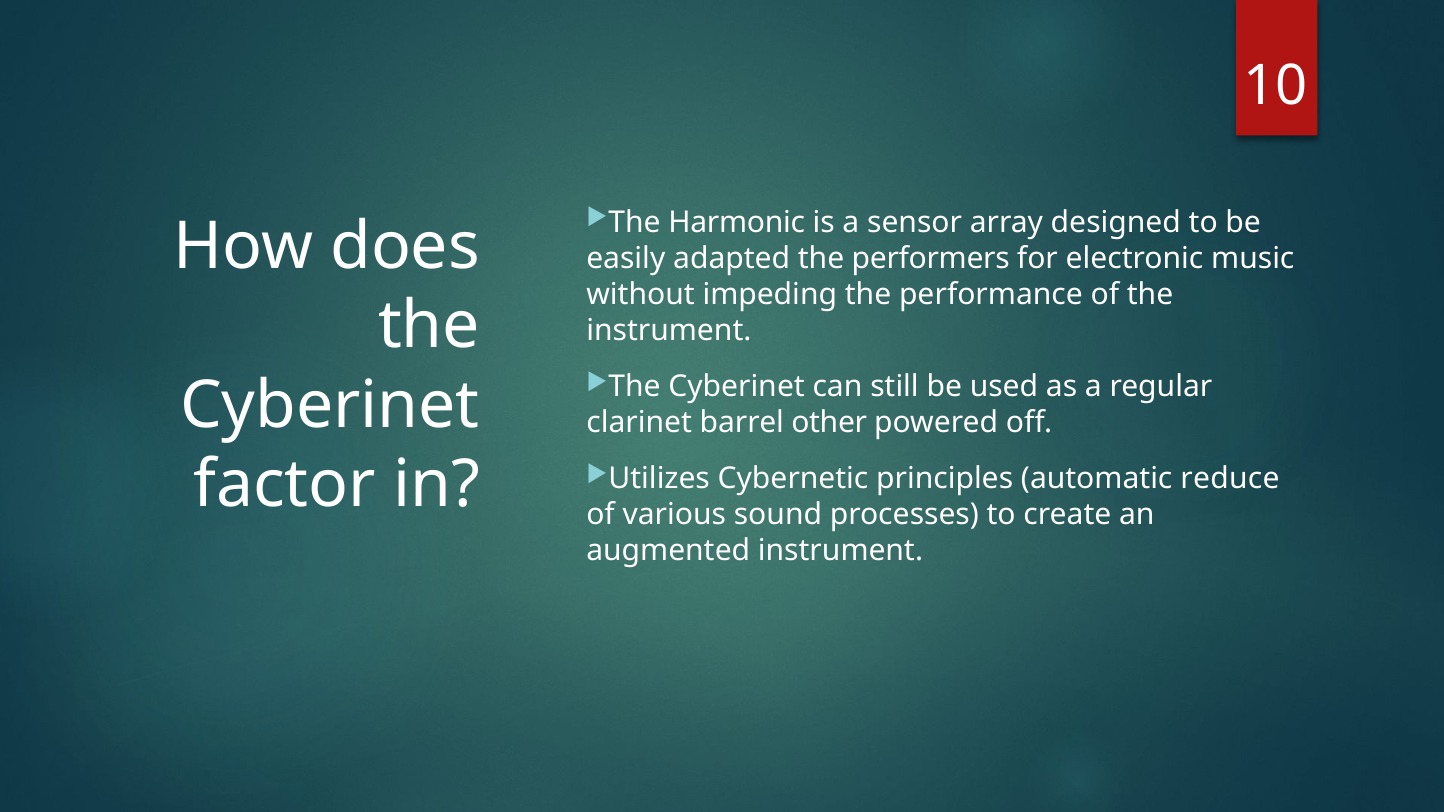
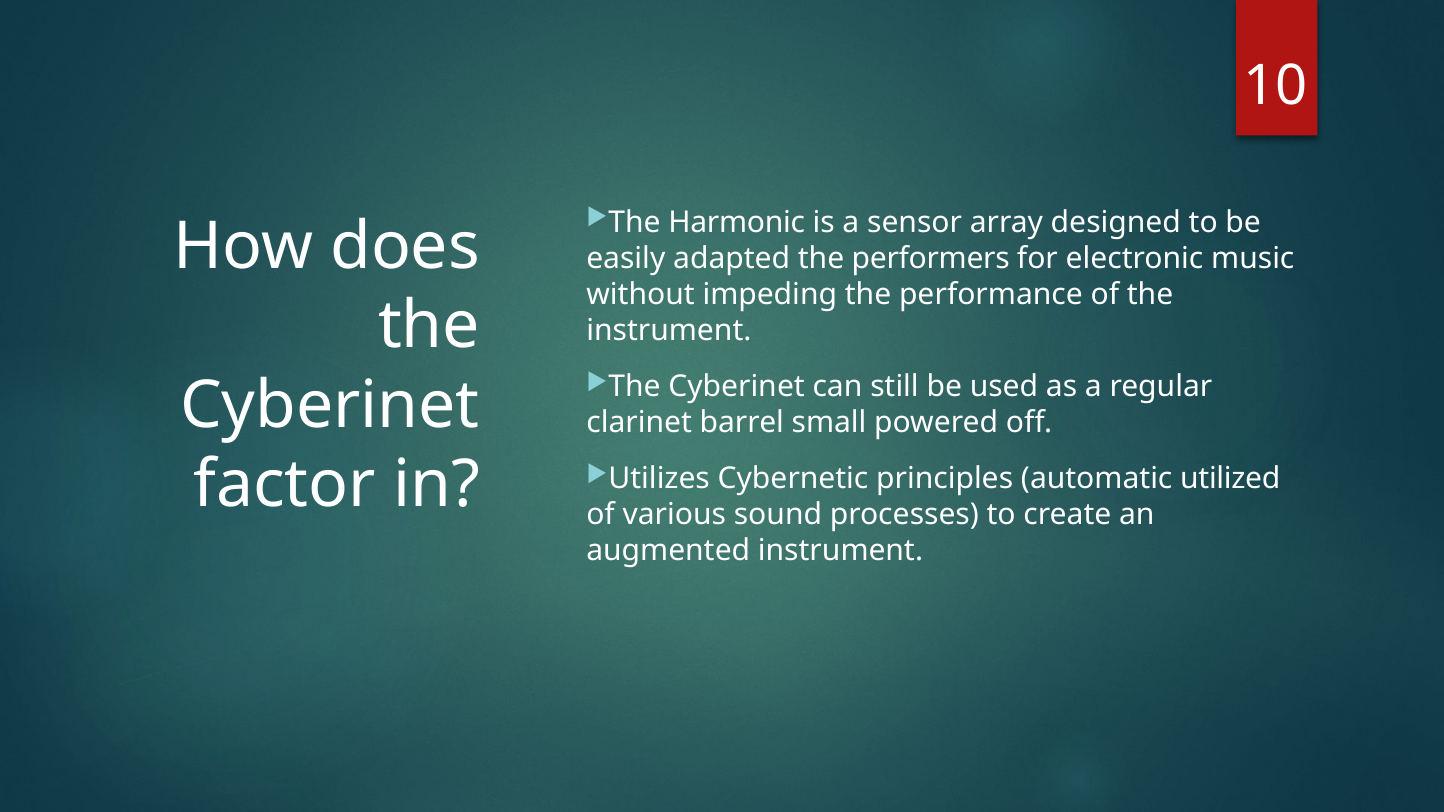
other: other -> small
reduce: reduce -> utilized
